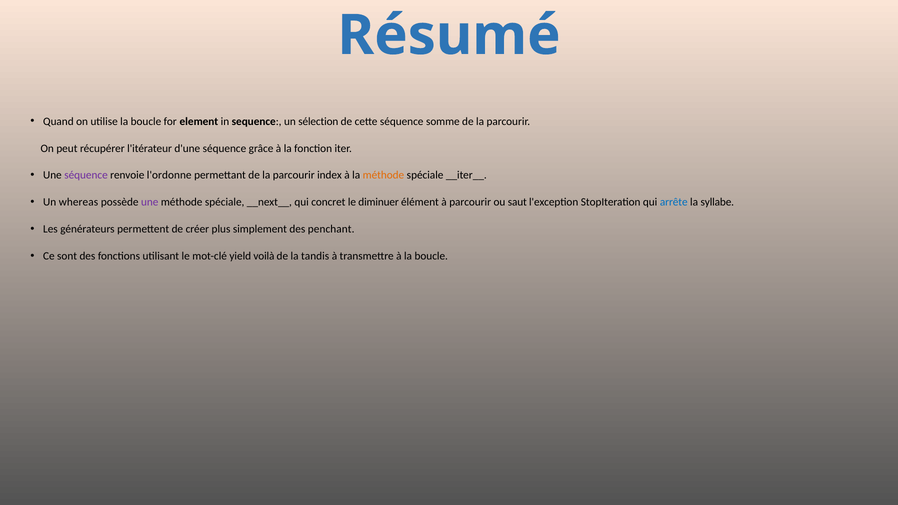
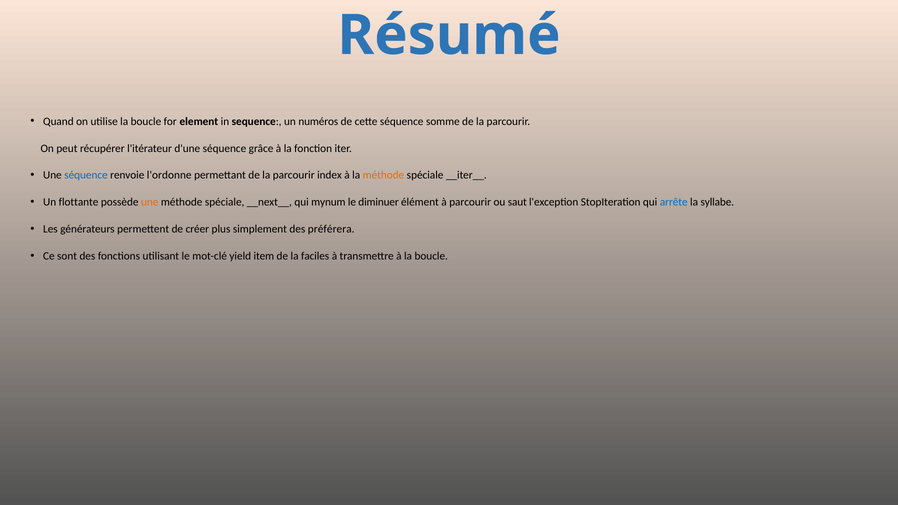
sélection: sélection -> numéros
séquence at (86, 175) colour: purple -> blue
whereas: whereas -> flottante
une at (150, 202) colour: purple -> orange
concret: concret -> mynum
penchant: penchant -> préférera
voilà: voilà -> item
tandis: tandis -> faciles
